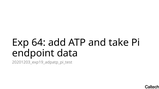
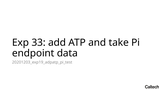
64: 64 -> 33
